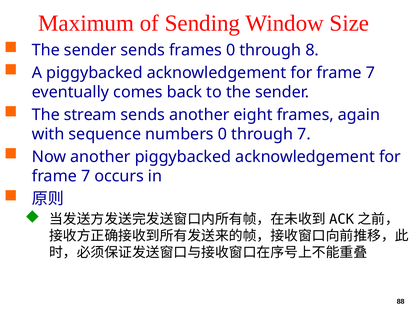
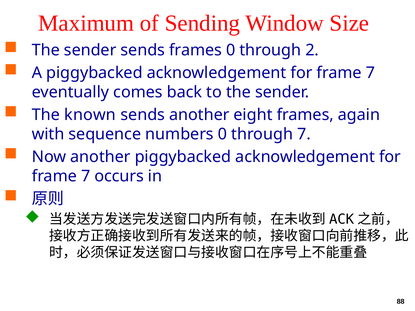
8: 8 -> 2
stream: stream -> known
